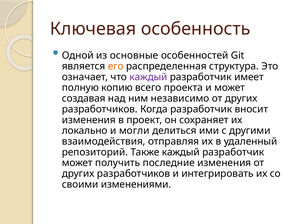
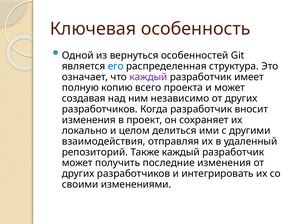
основные: основные -> вернуться
его colour: orange -> blue
могли: могли -> целом
